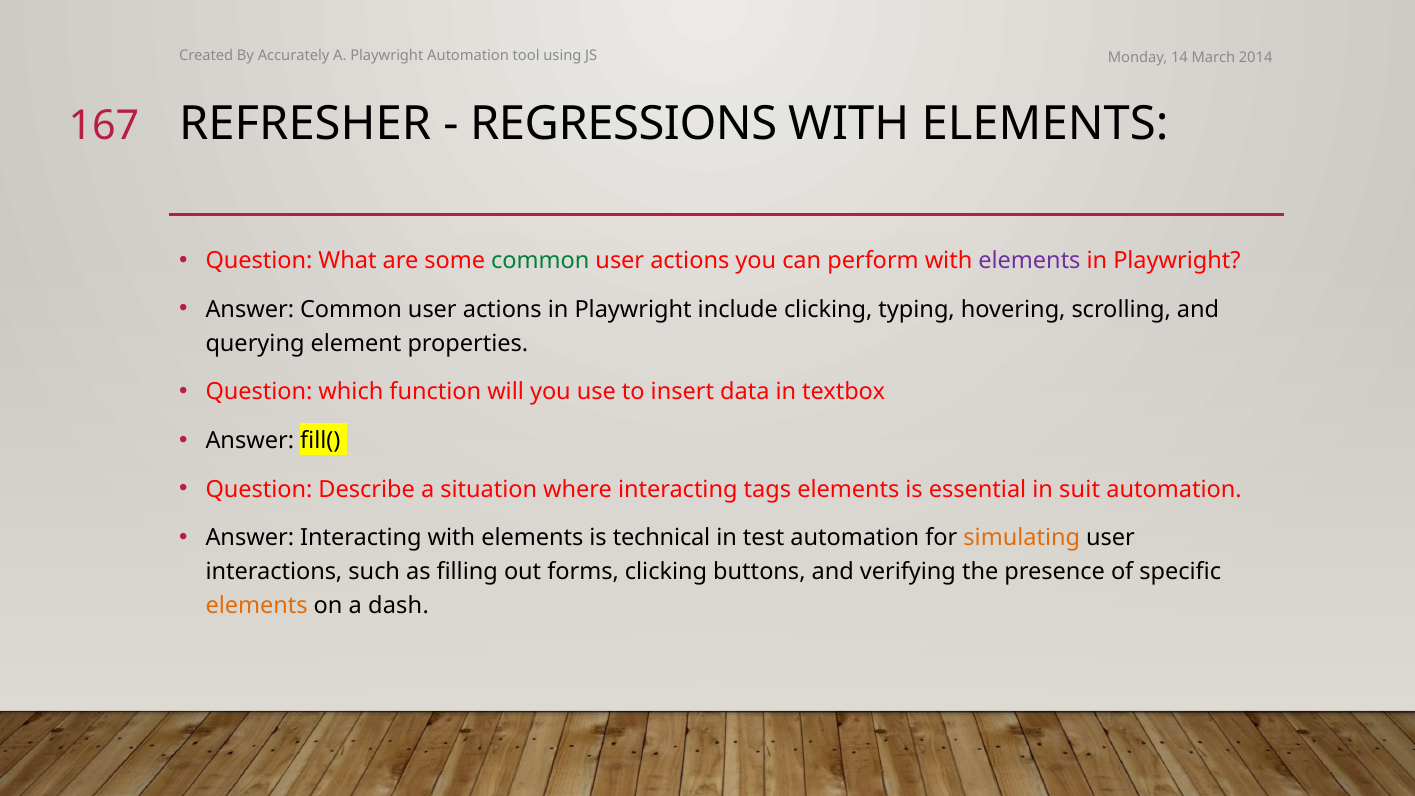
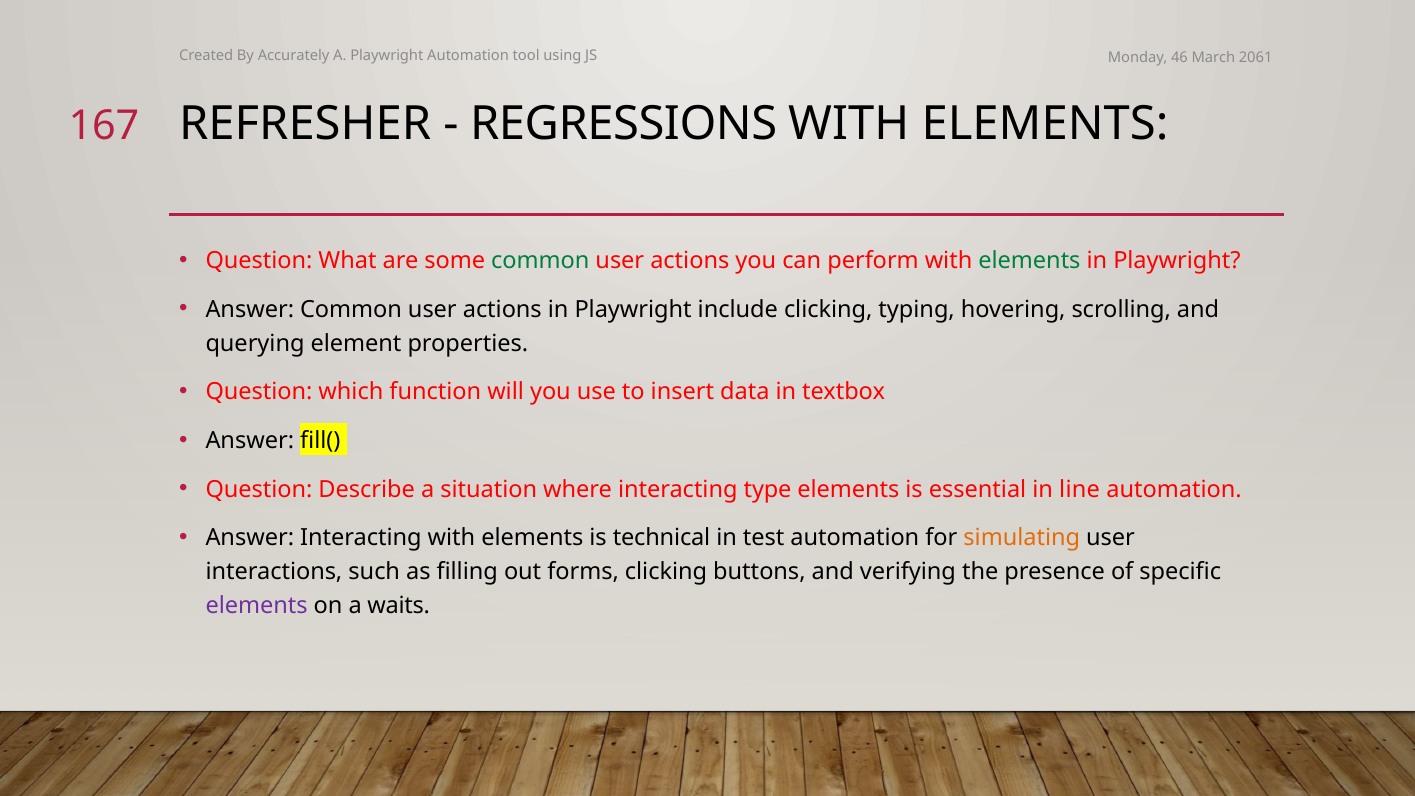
14: 14 -> 46
2014: 2014 -> 2061
elements at (1029, 261) colour: purple -> green
tags: tags -> type
suit: suit -> line
elements at (257, 606) colour: orange -> purple
dash: dash -> waits
